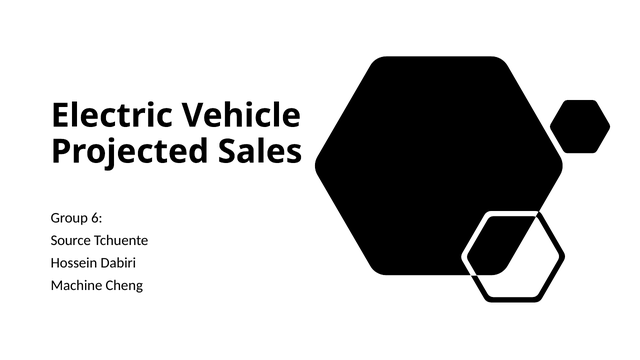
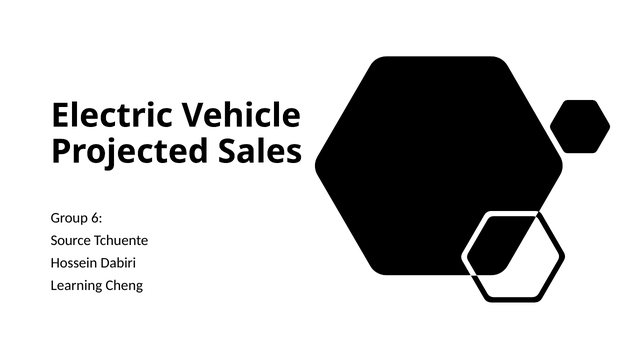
Machine: Machine -> Learning
